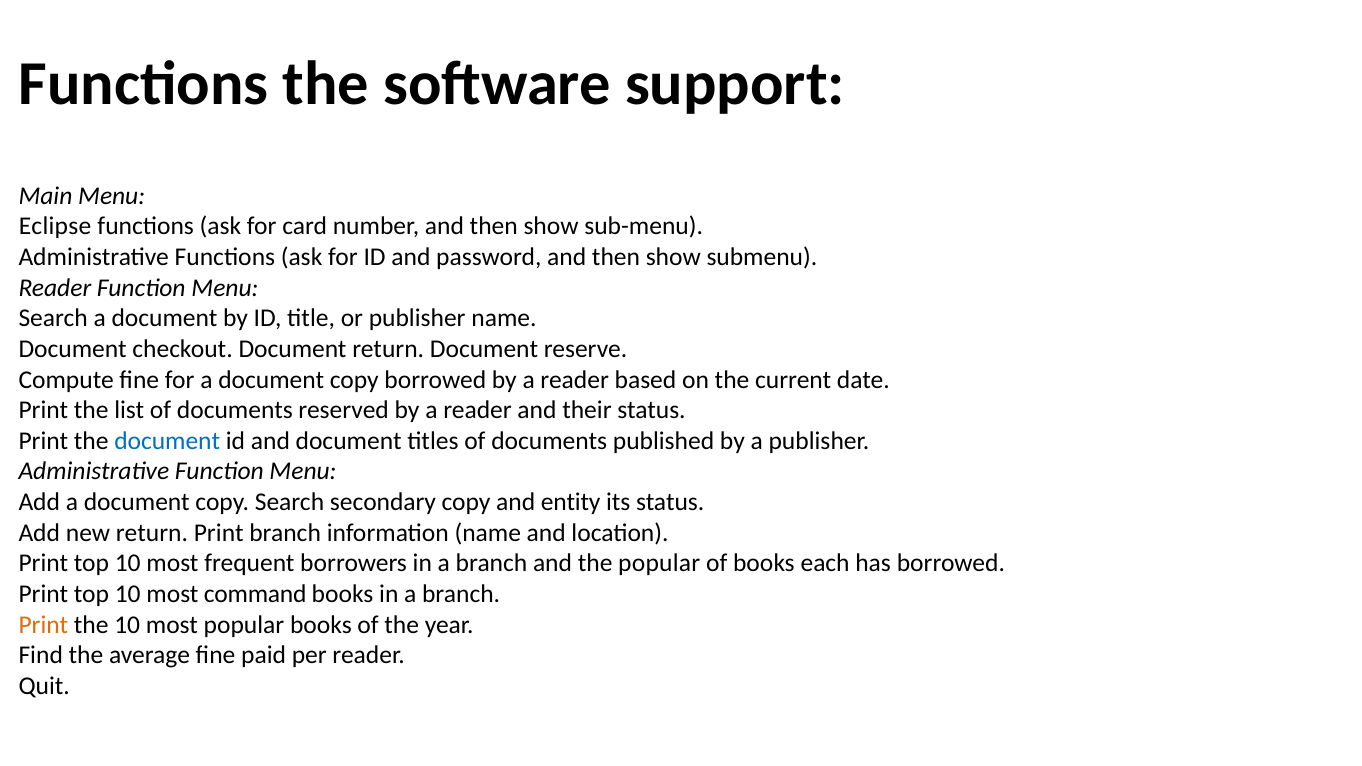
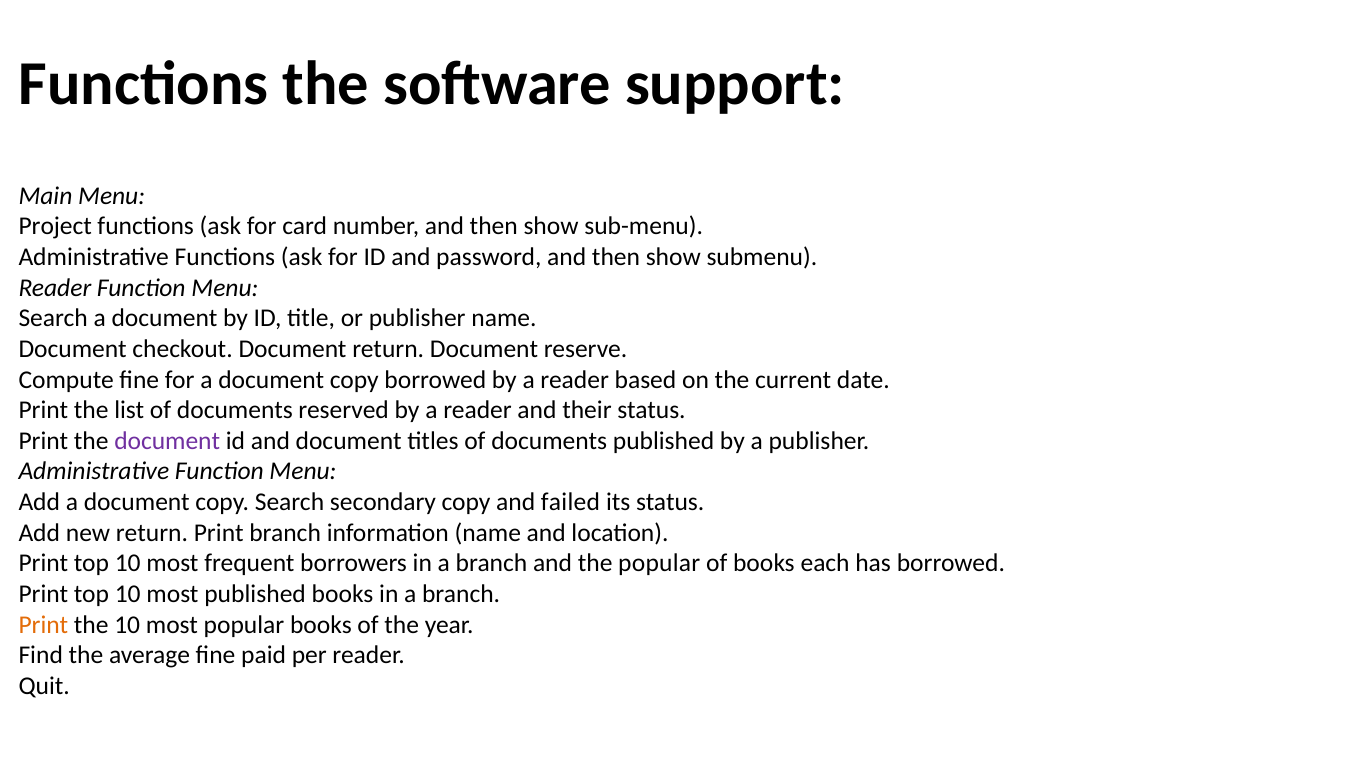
Eclipse: Eclipse -> Project
document at (167, 441) colour: blue -> purple
entity: entity -> failed
most command: command -> published
